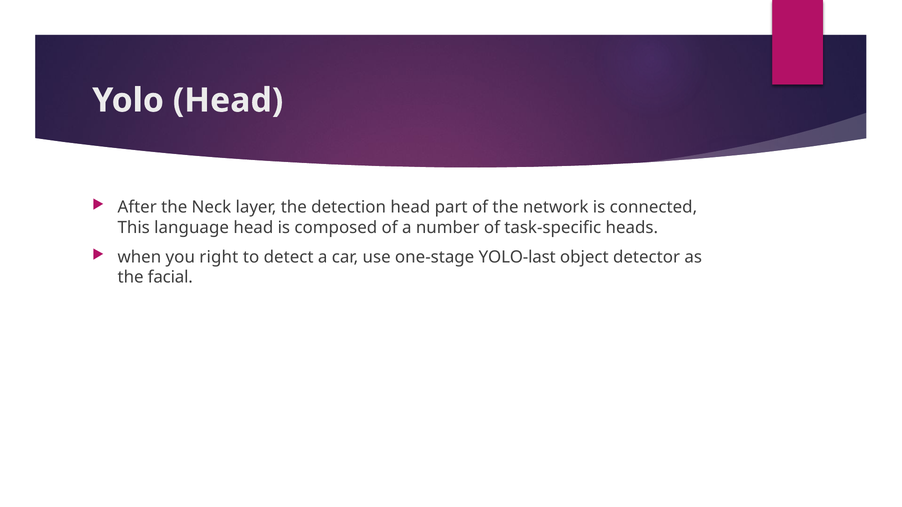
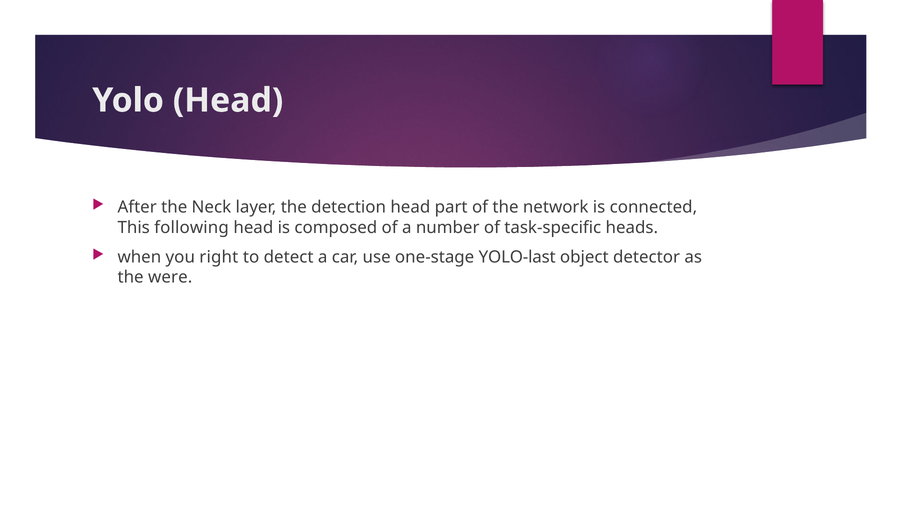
language: language -> following
facial: facial -> were
